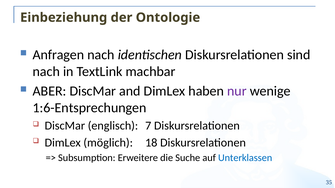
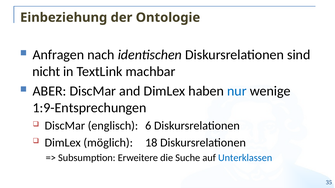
nach at (46, 72): nach -> nicht
nur colour: purple -> blue
1:6-Entsprechungen: 1:6-Entsprechungen -> 1:9-Entsprechungen
7: 7 -> 6
